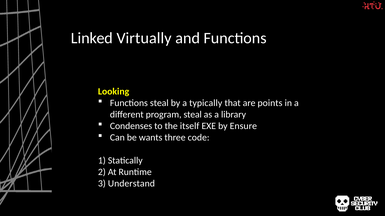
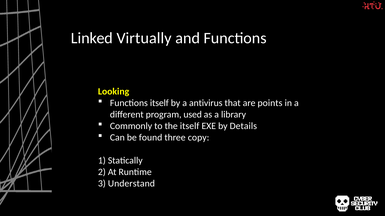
Functions steal: steal -> itself
typically: typically -> antivirus
program steal: steal -> used
Condenses: Condenses -> Commonly
Ensure: Ensure -> Details
wants: wants -> found
code: code -> copy
